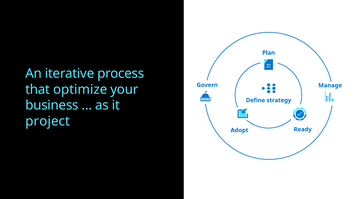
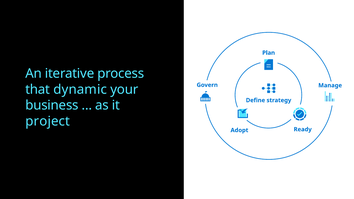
optimize: optimize -> dynamic
